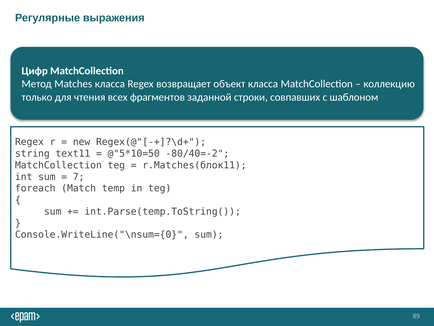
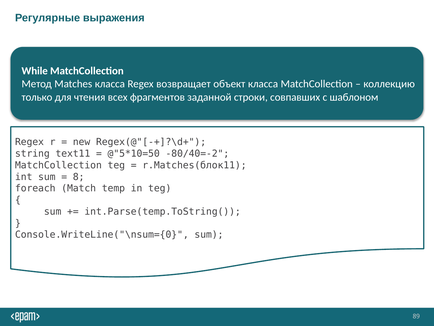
Цифр: Цифр -> While
7: 7 -> 8
